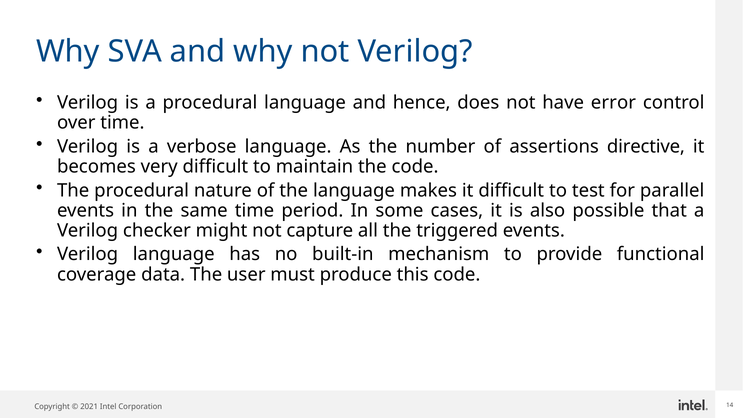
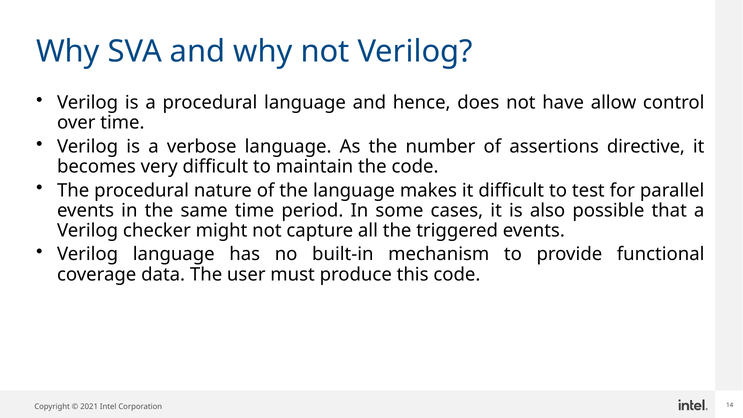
error: error -> allow
